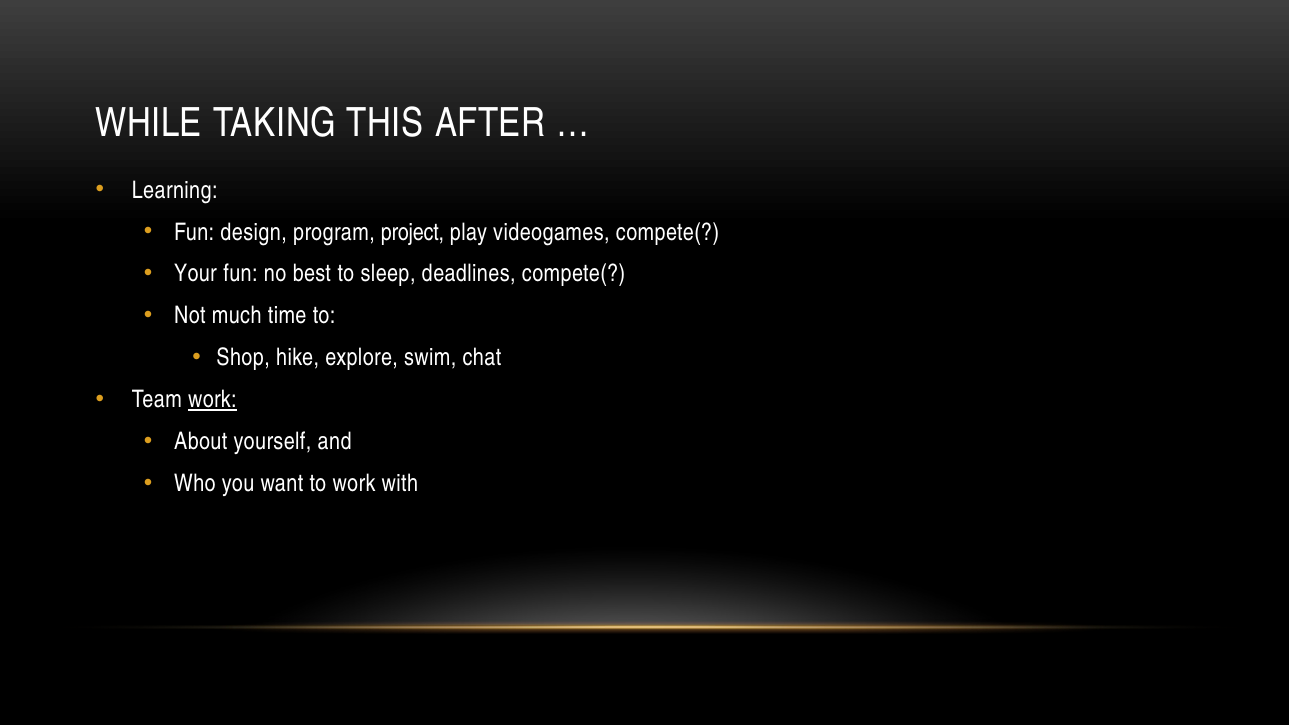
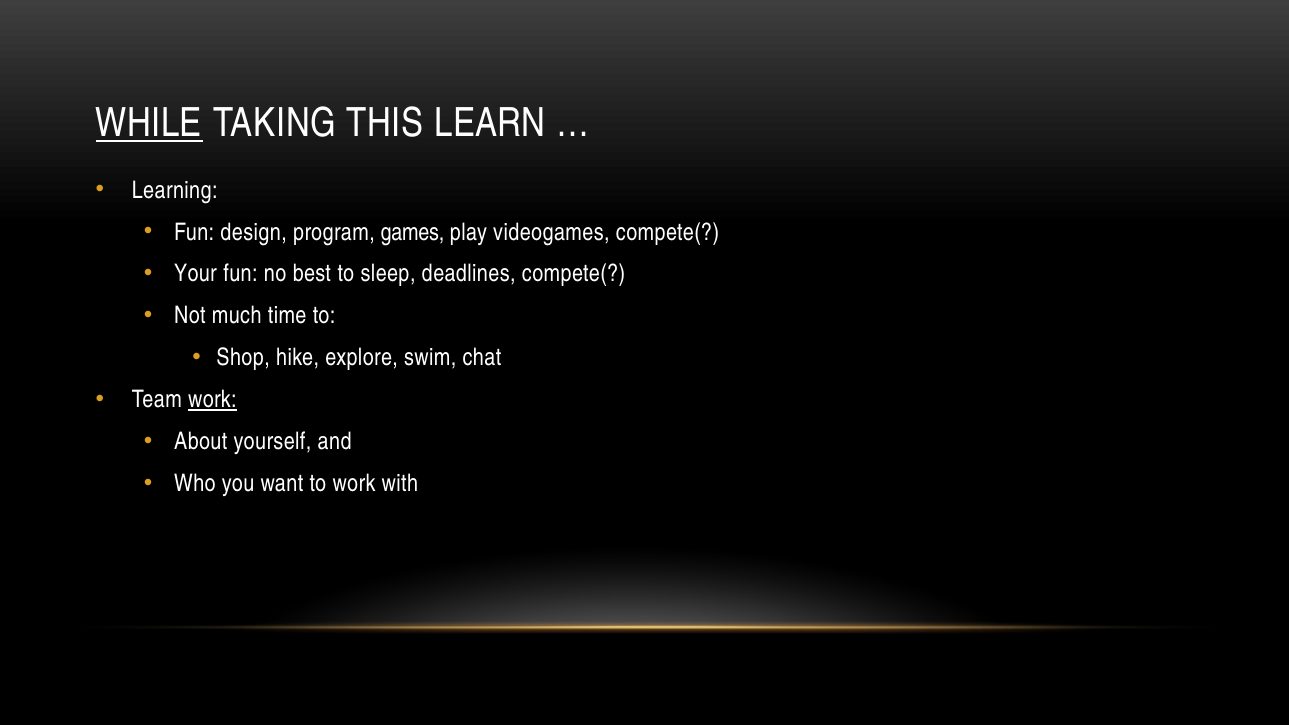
WHILE underline: none -> present
AFTER: AFTER -> LEARN
project: project -> games
